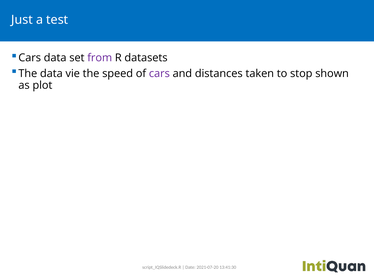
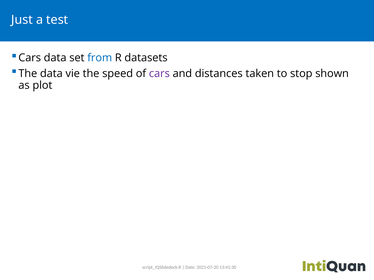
from colour: purple -> blue
